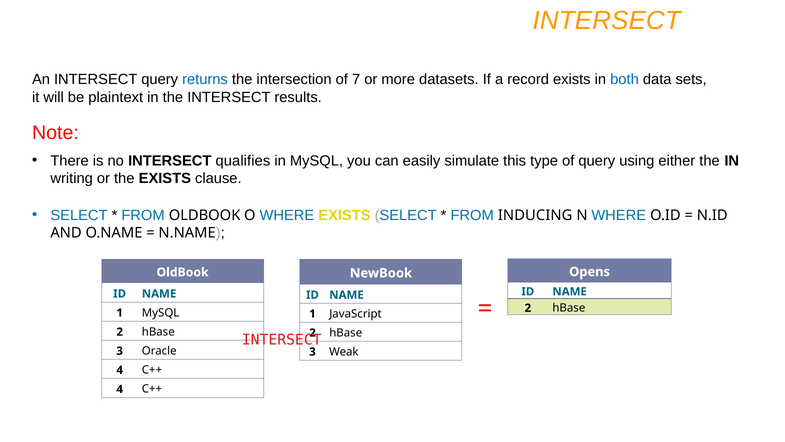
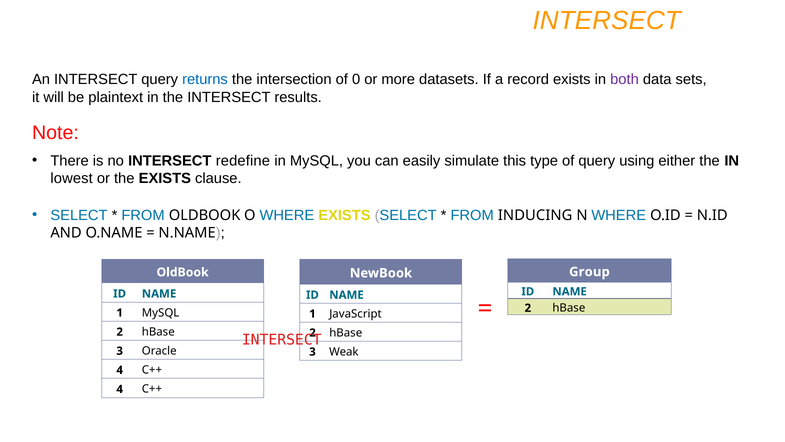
7: 7 -> 0
both colour: blue -> purple
qualifies: qualifies -> redefine
writing: writing -> lowest
Opens: Opens -> Group
